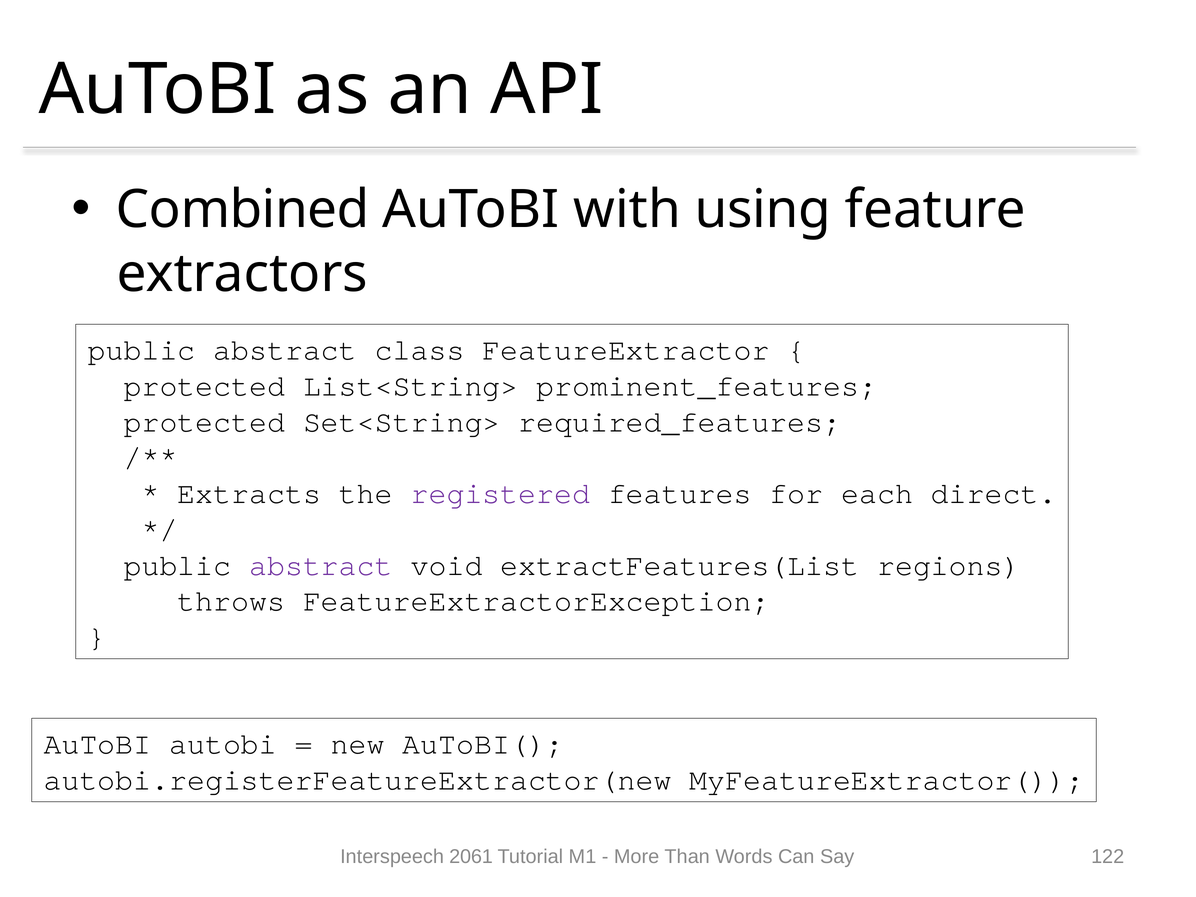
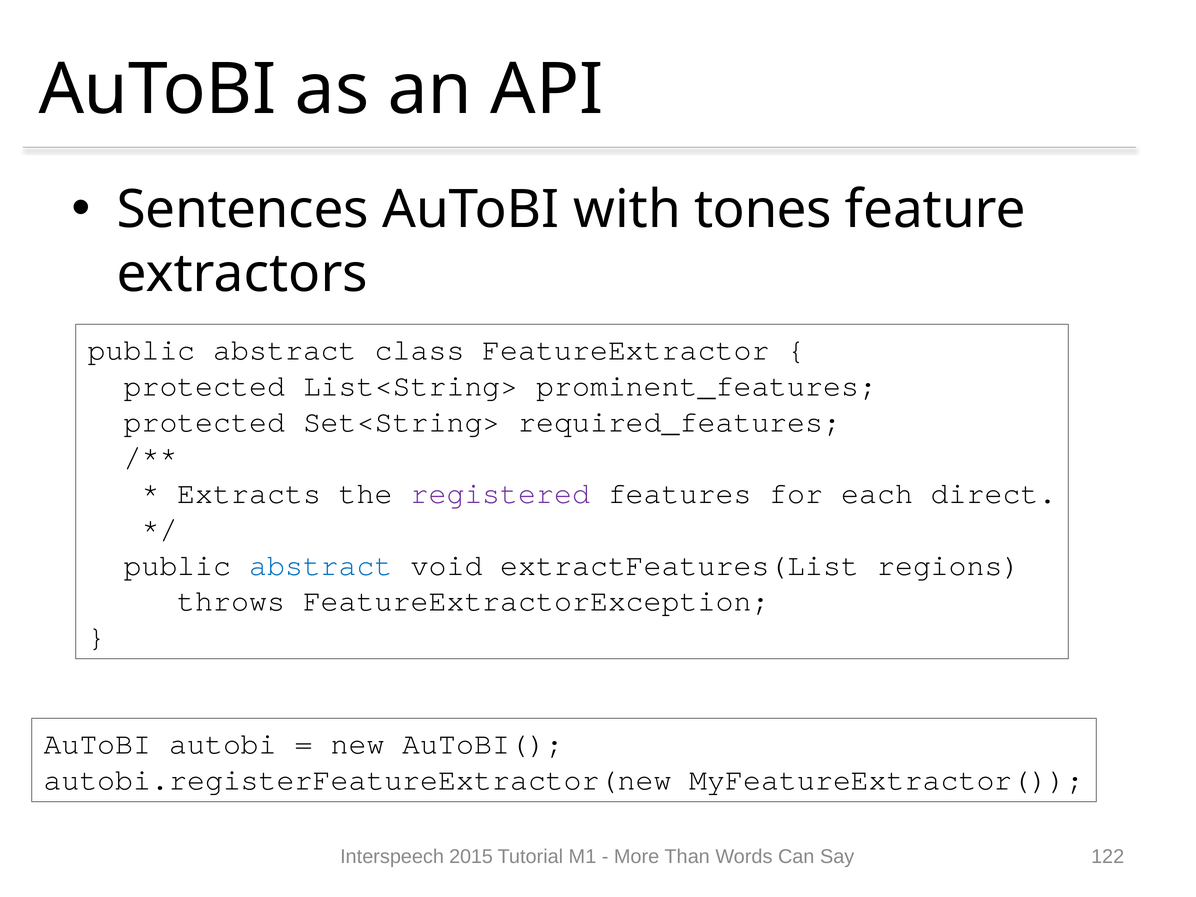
Combined: Combined -> Sentences
using: using -> tones
abstract at (321, 565) colour: purple -> blue
2061: 2061 -> 2015
